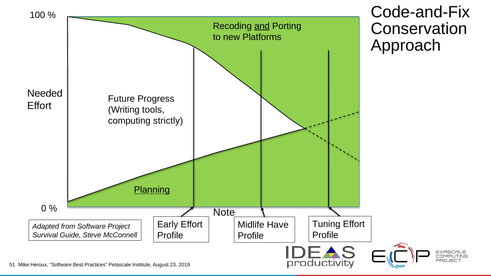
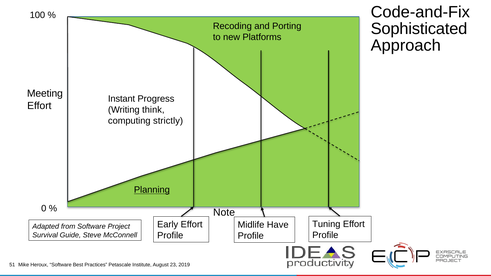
Conservation: Conservation -> Sophisticated
and underline: present -> none
Needed: Needed -> Meeting
Future: Future -> Instant
tools: tools -> think
